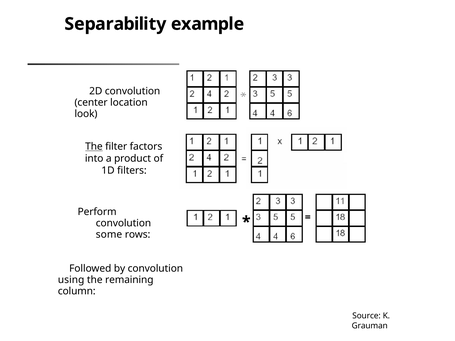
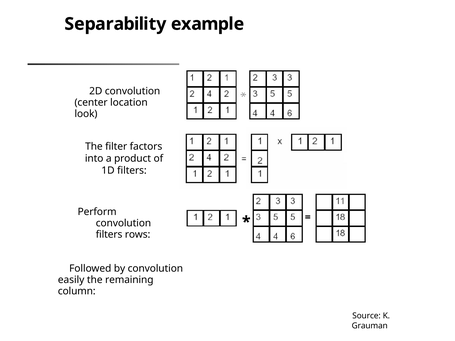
The at (94, 147) underline: present -> none
some at (109, 235): some -> filters
using: using -> easily
